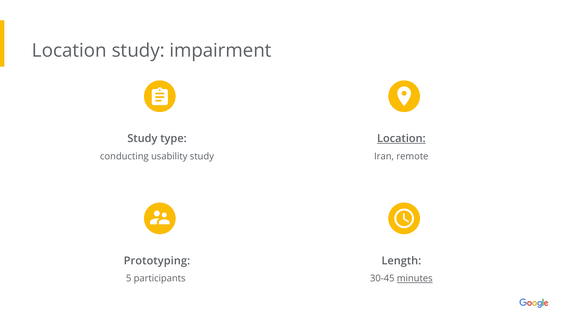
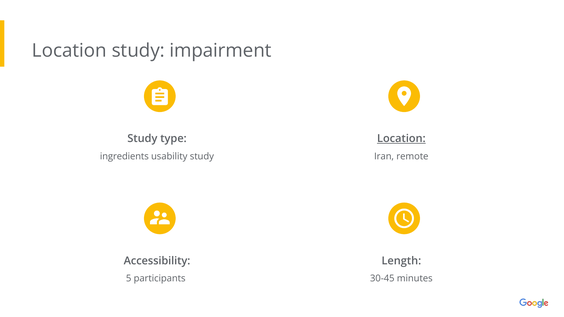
conducting: conducting -> ingredients
Prototyping: Prototyping -> Accessibility
minutes underline: present -> none
